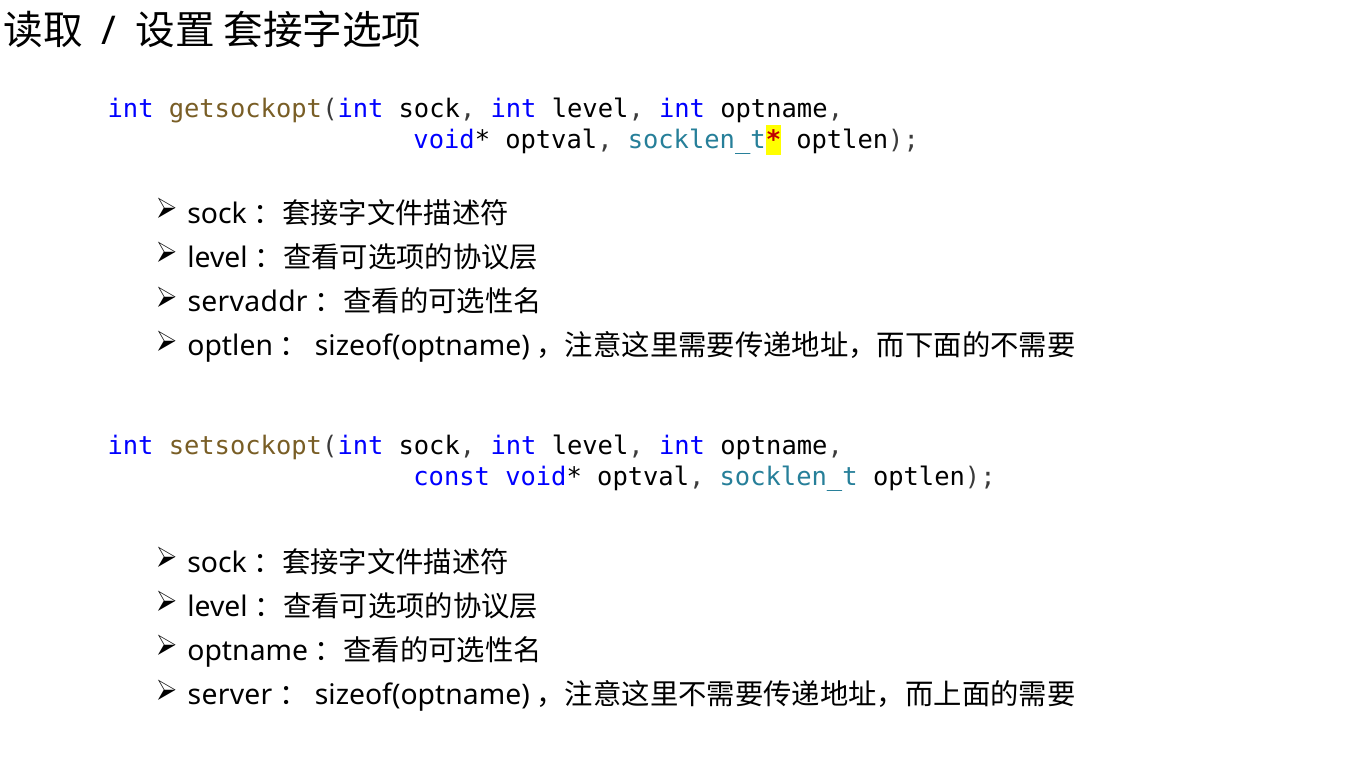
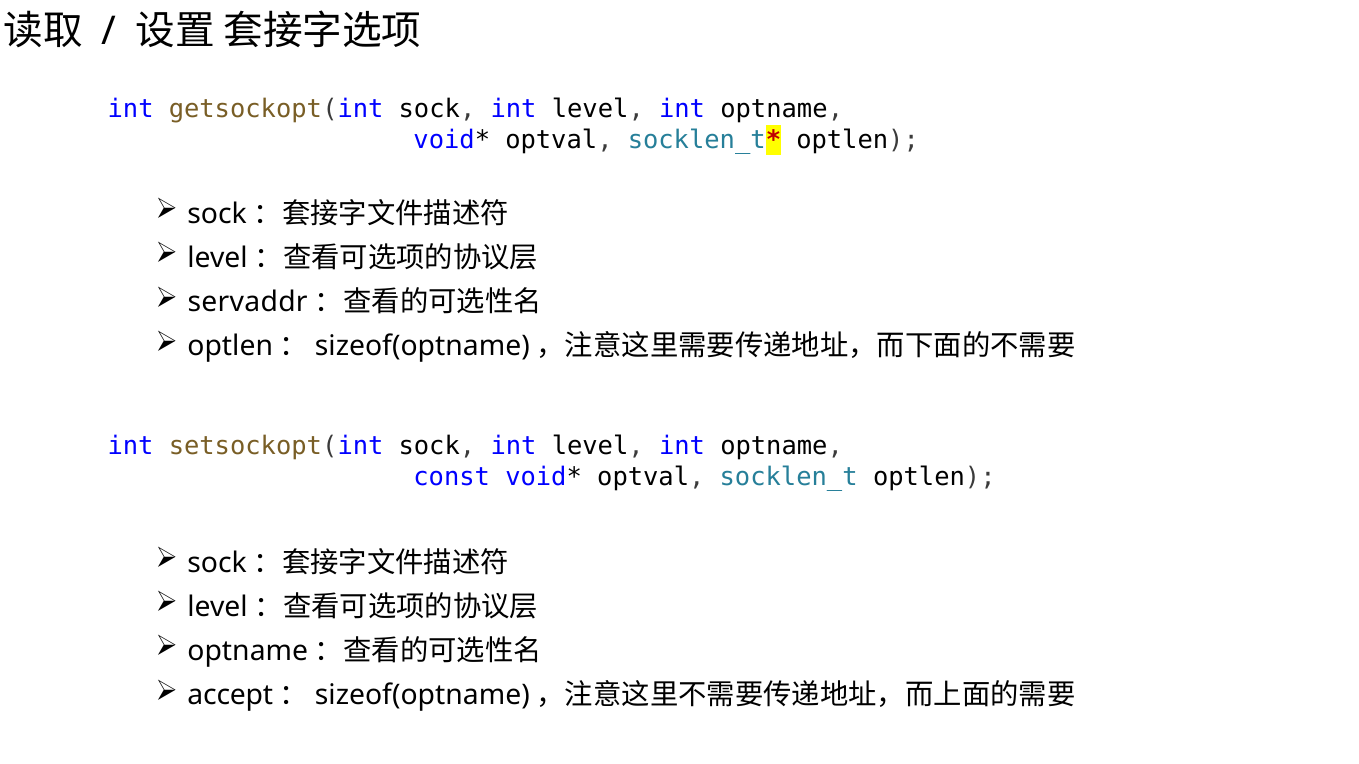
server: server -> accept
